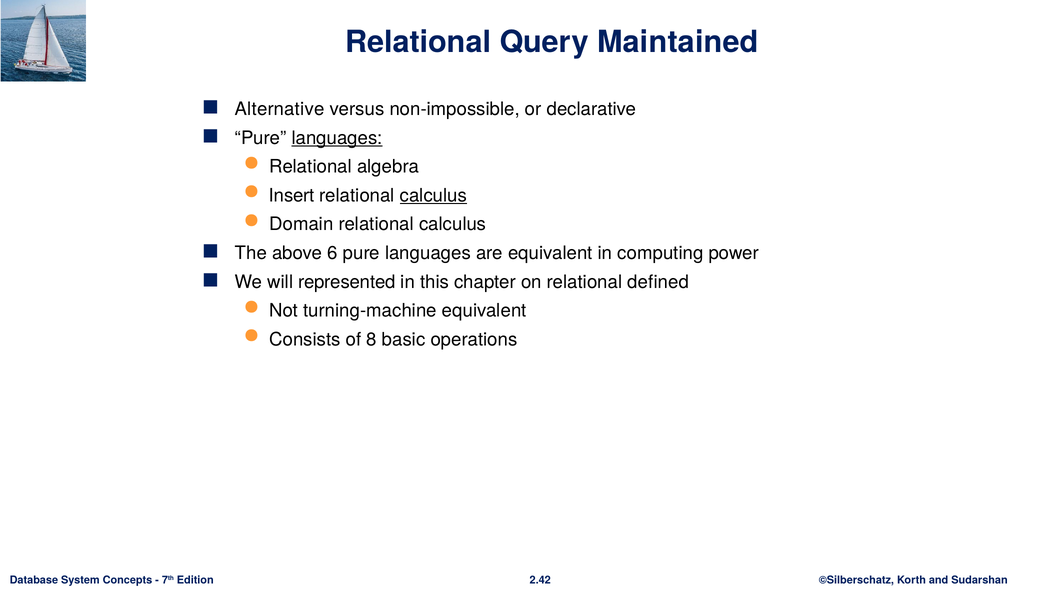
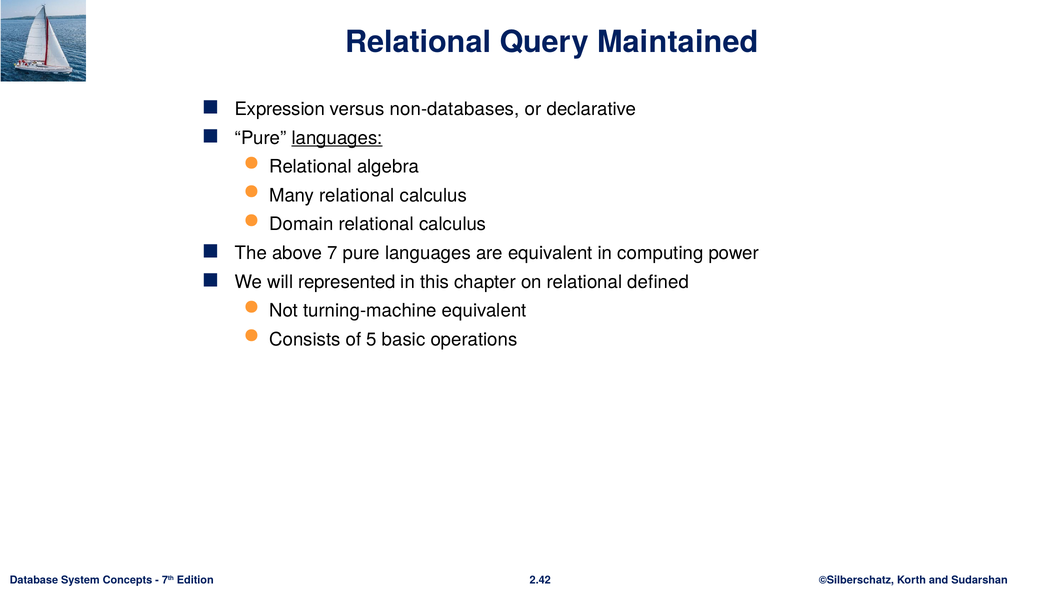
Alternative: Alternative -> Expression
non-impossible: non-impossible -> non-databases
Insert: Insert -> Many
calculus at (433, 196) underline: present -> none
6: 6 -> 7
8: 8 -> 5
